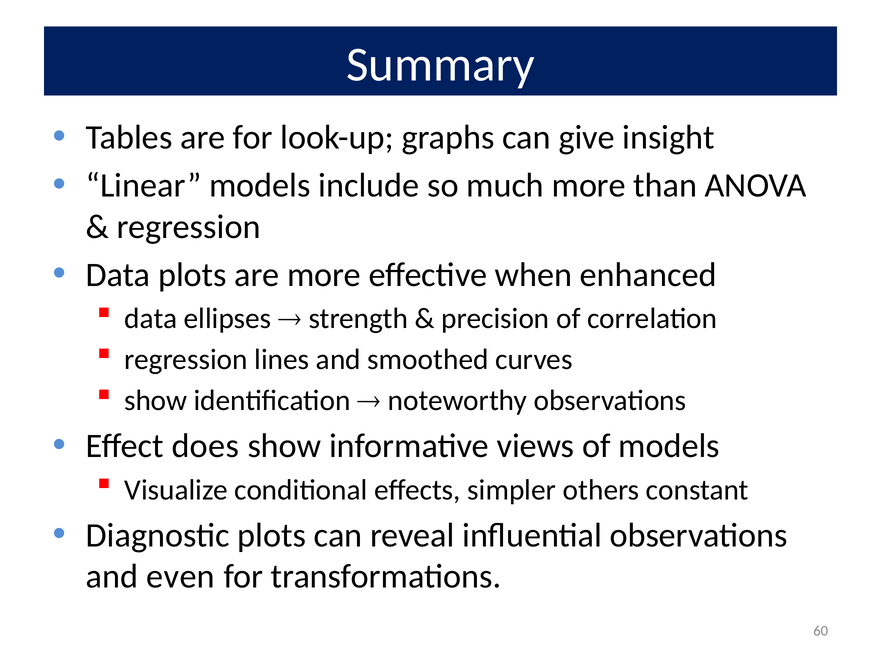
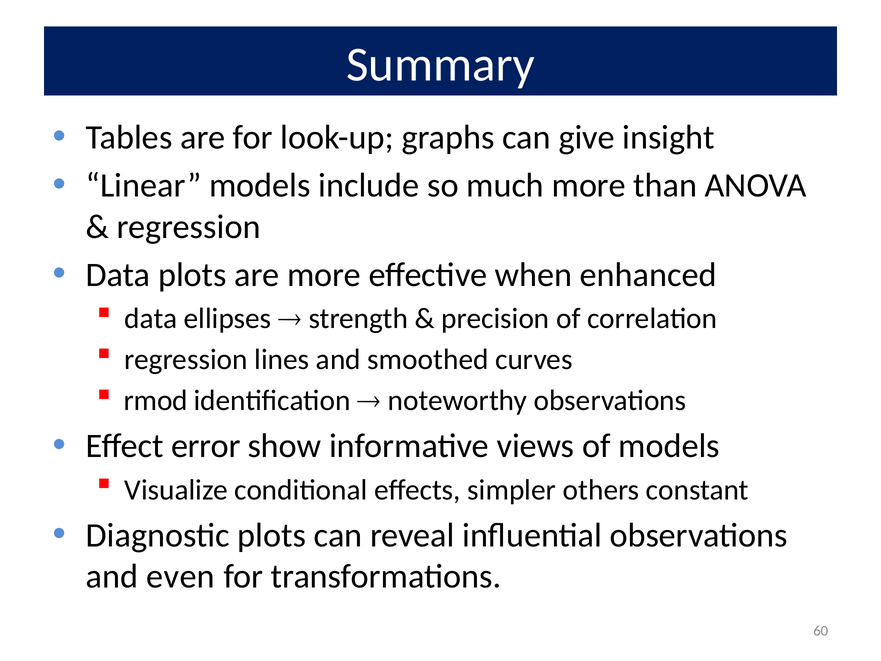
show at (156, 401): show -> rmod
does: does -> error
